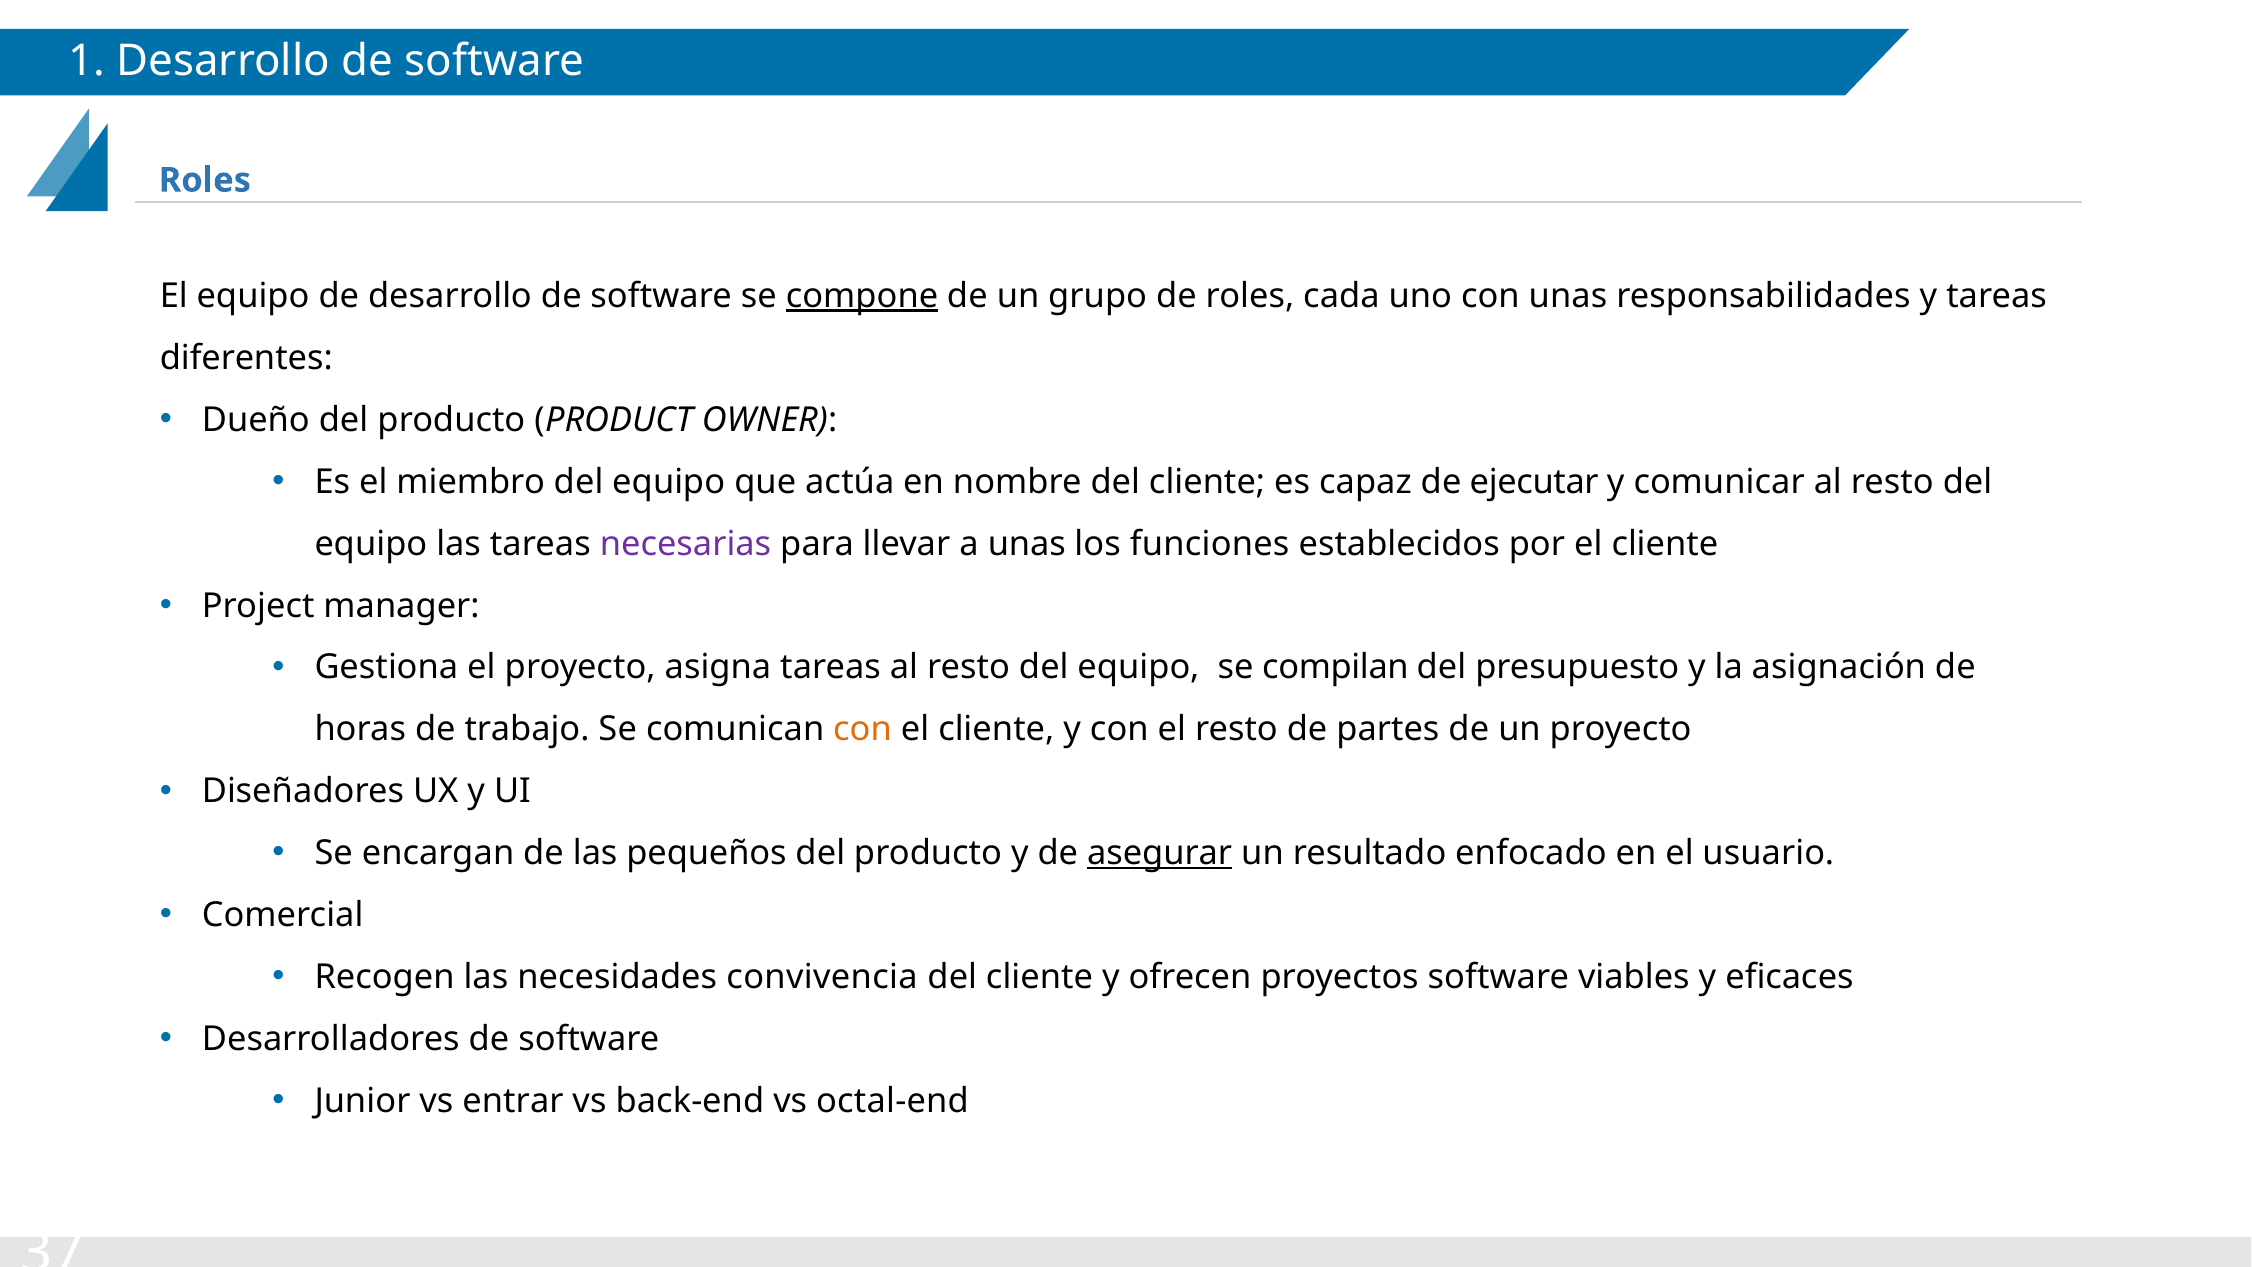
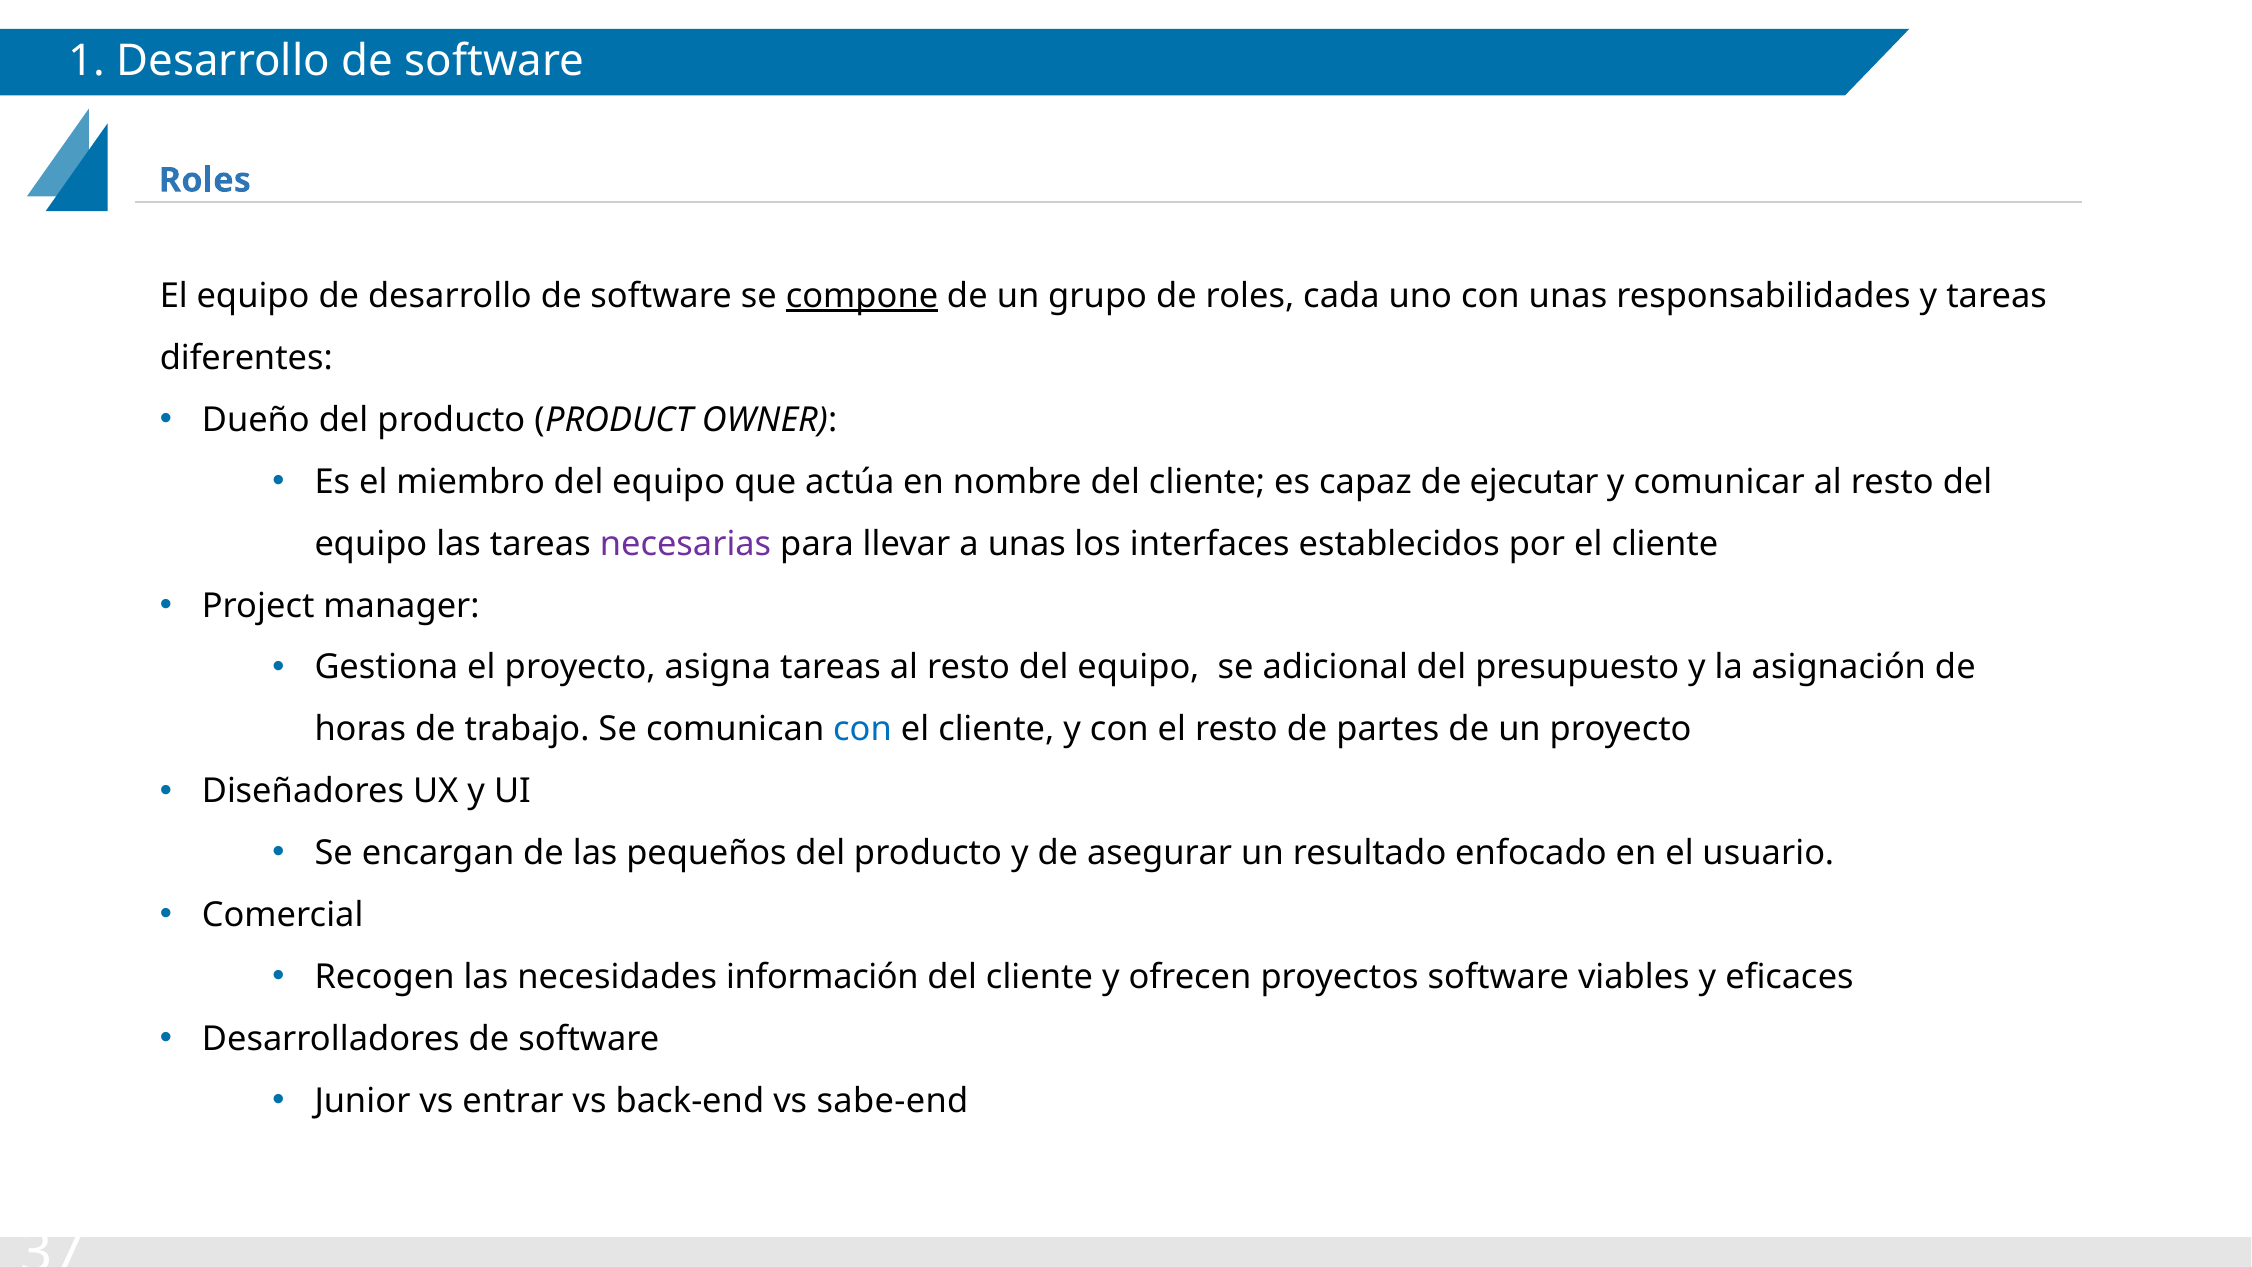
funciones: funciones -> interfaces
compilan: compilan -> adicional
con at (862, 730) colour: orange -> blue
asegurar underline: present -> none
convivencia: convivencia -> información
octal-end: octal-end -> sabe-end
